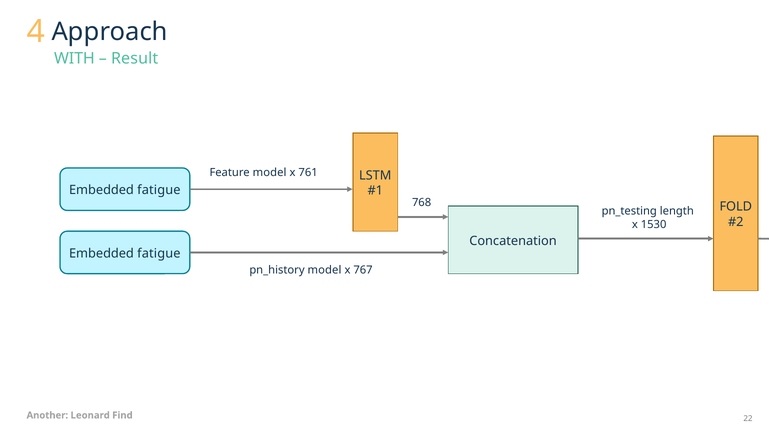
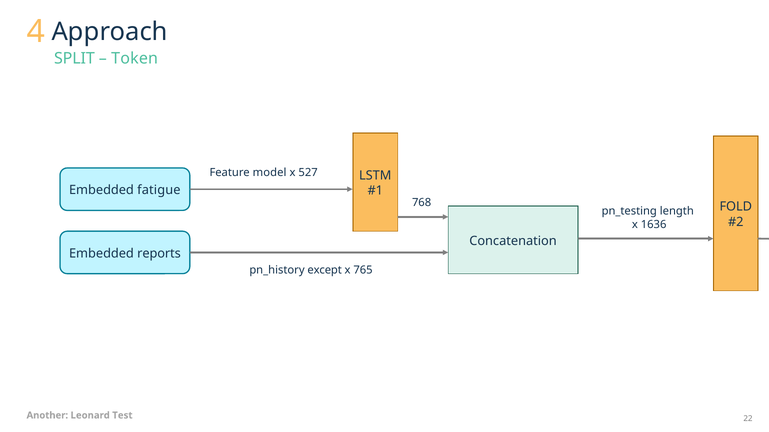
WITH: WITH -> SPLIT
Result: Result -> Token
761: 761 -> 527
1530: 1530 -> 1636
fatigue at (159, 254): fatigue -> reports
pn_history model: model -> except
767: 767 -> 765
Find: Find -> Test
